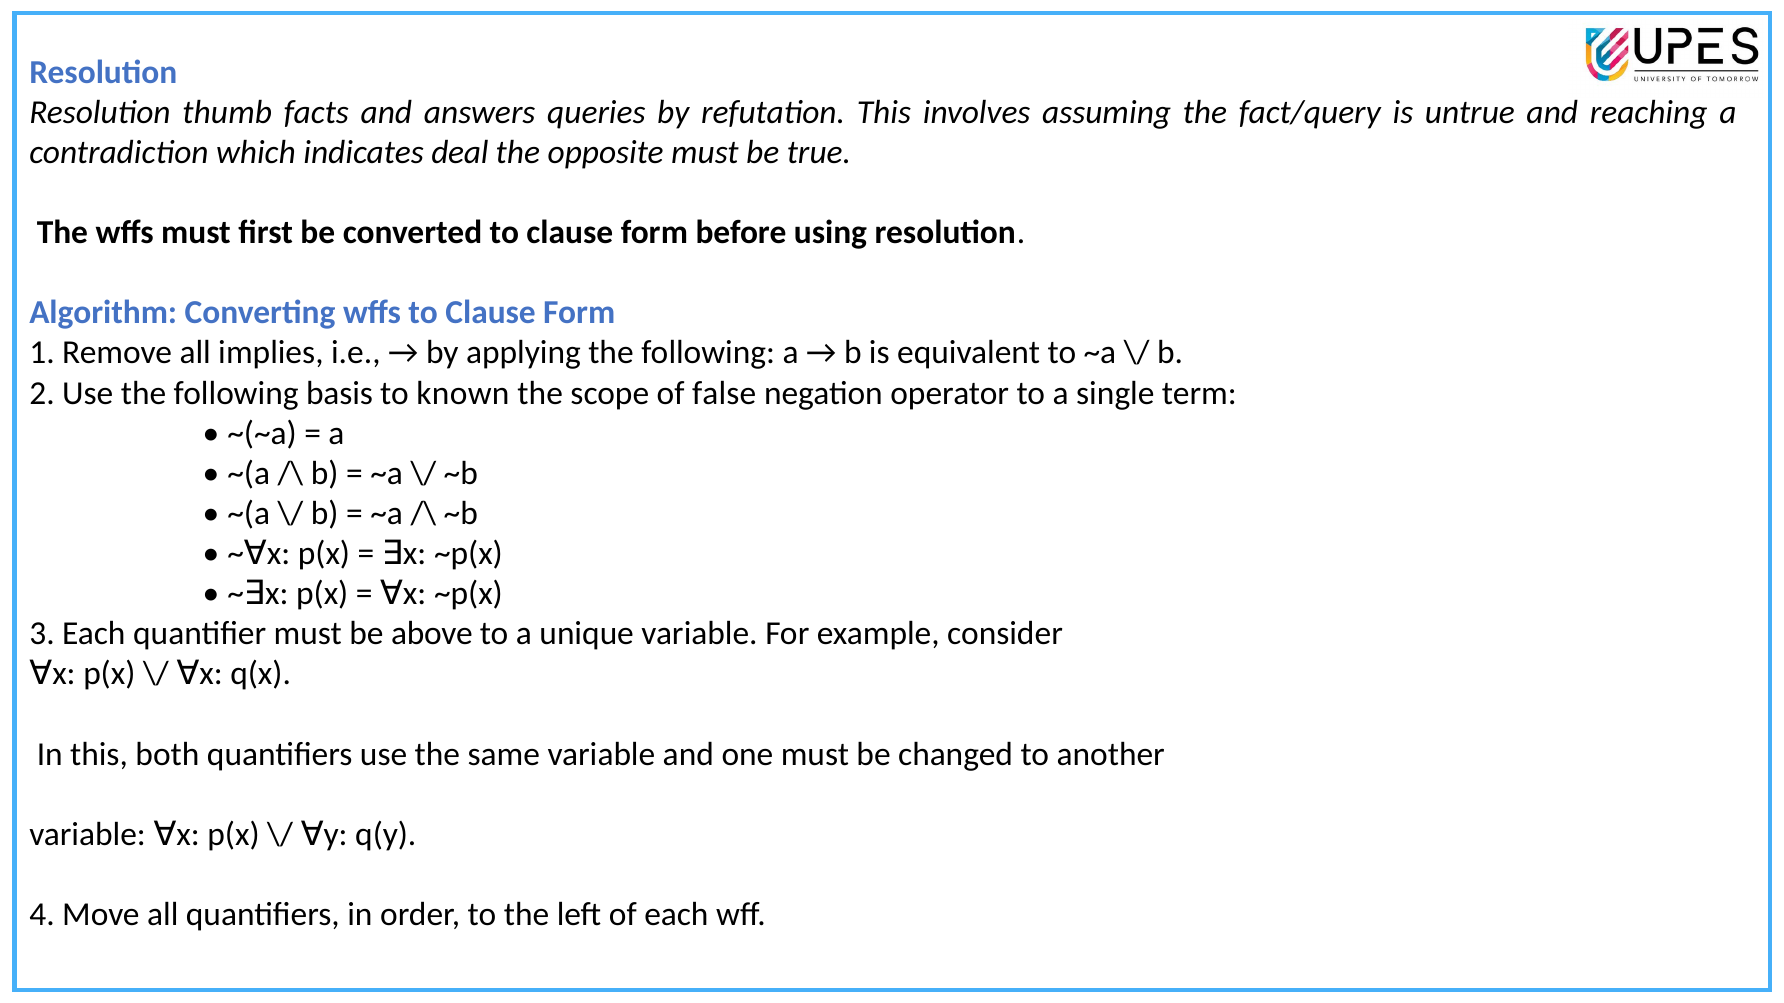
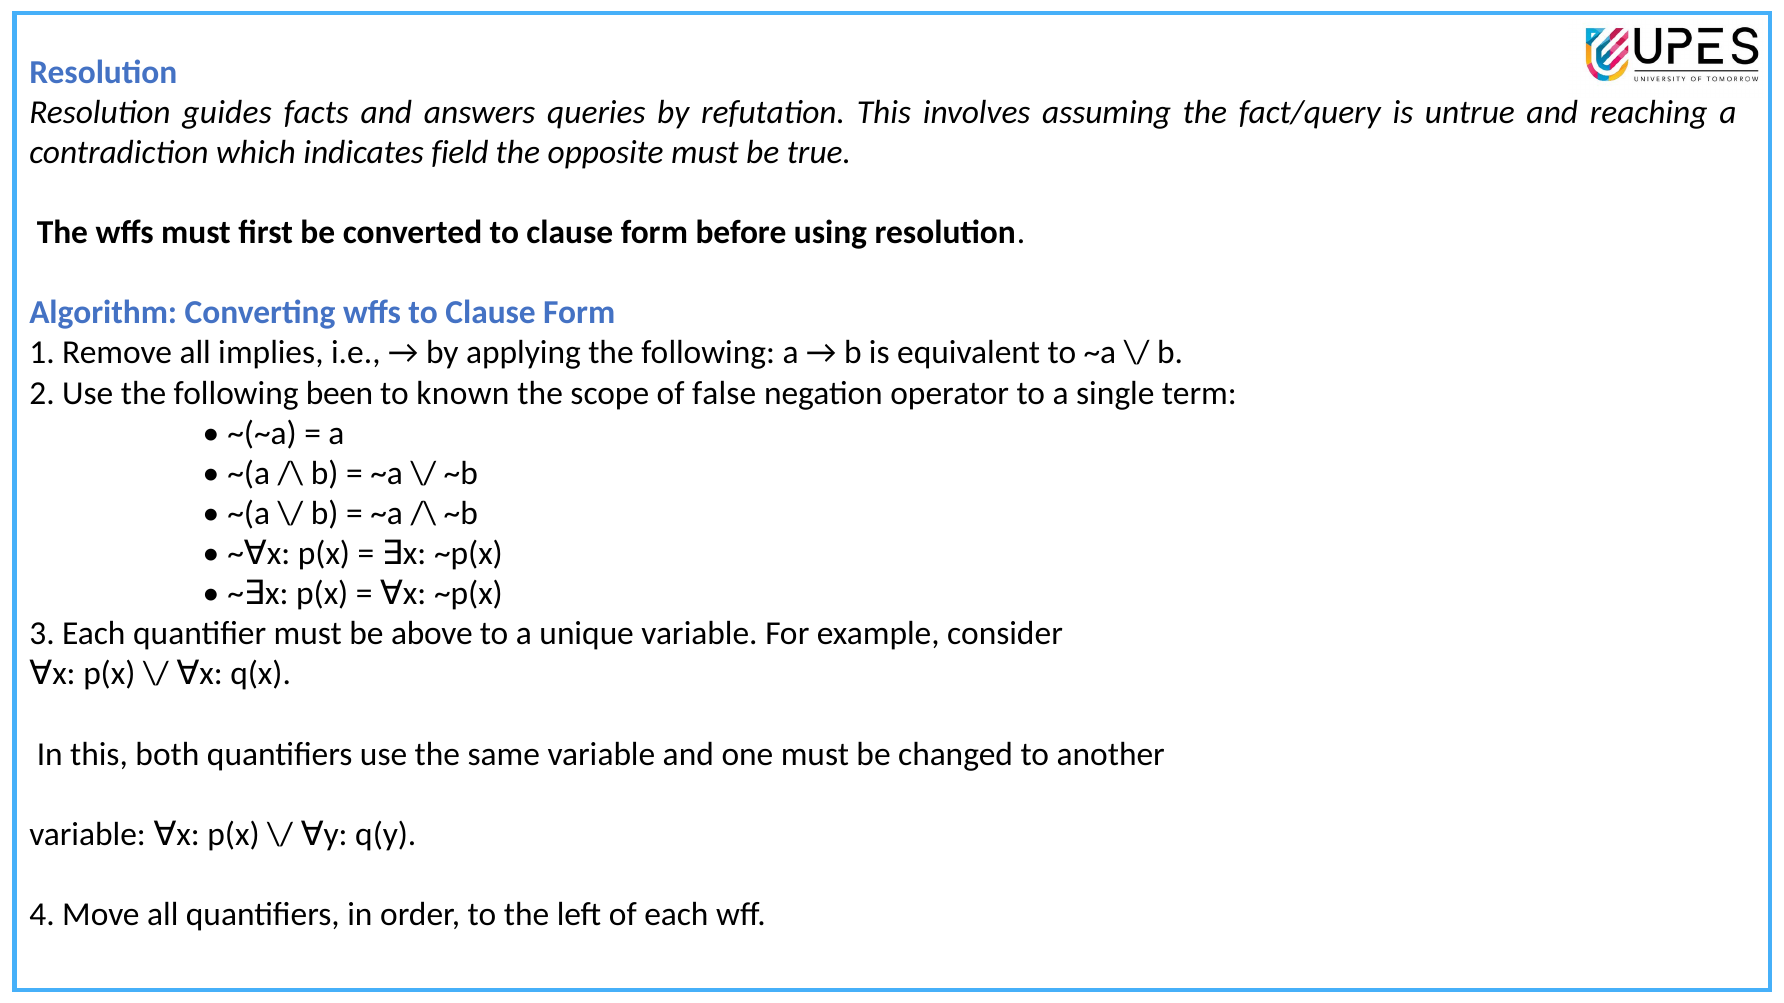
thumb: thumb -> guides
deal: deal -> field
basis: basis -> been
